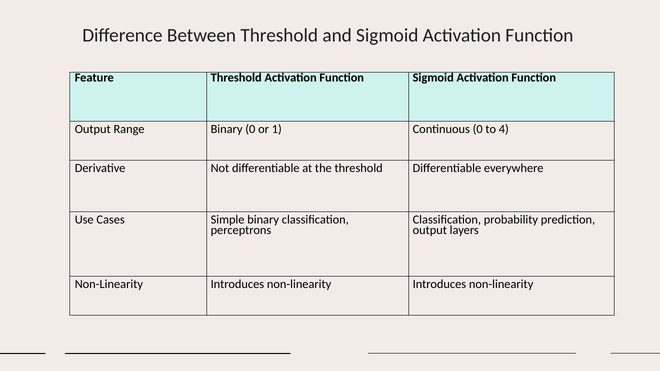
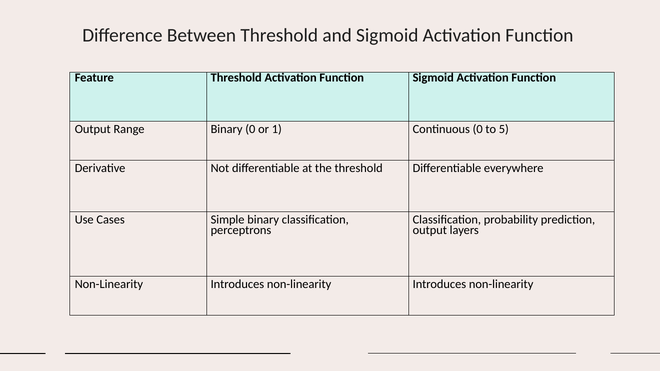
4: 4 -> 5
